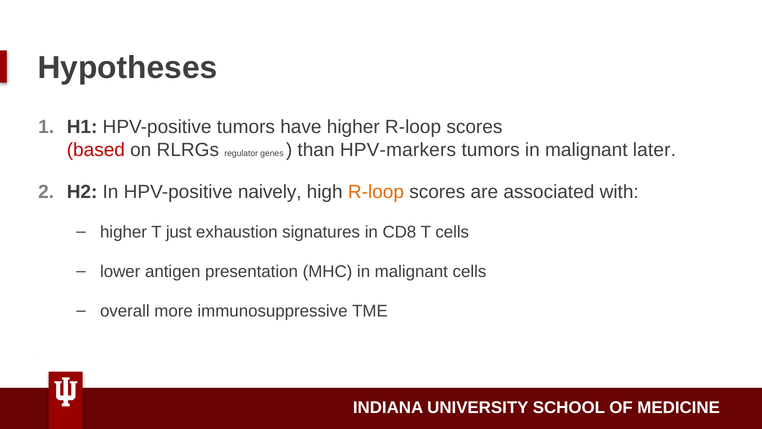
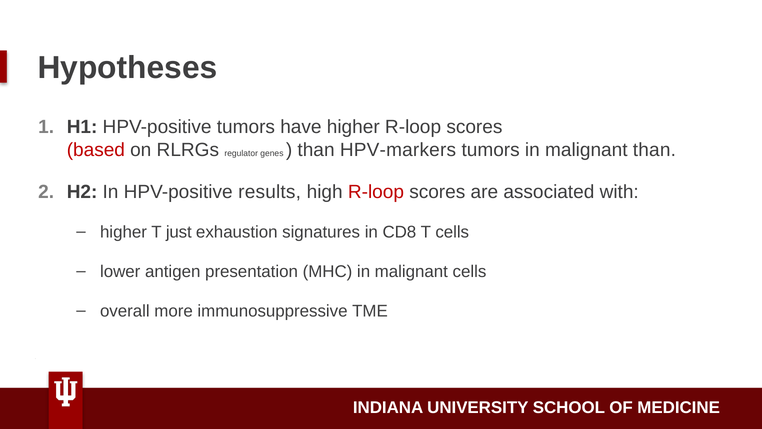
malignant later: later -> than
naively: naively -> results
R-loop at (376, 192) colour: orange -> red
